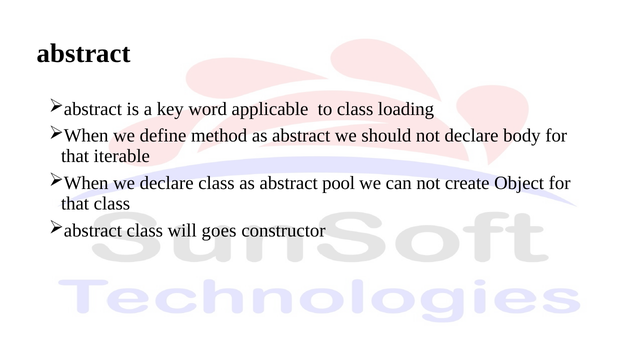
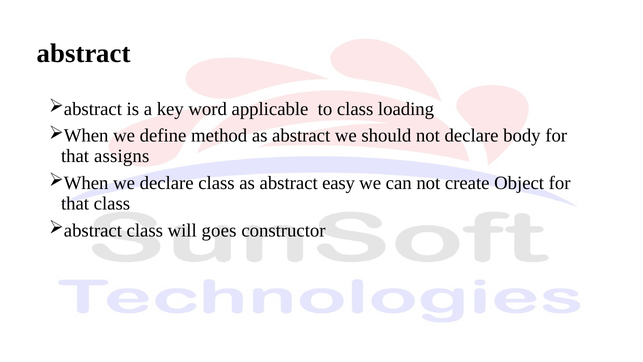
iterable: iterable -> assigns
pool: pool -> easy
